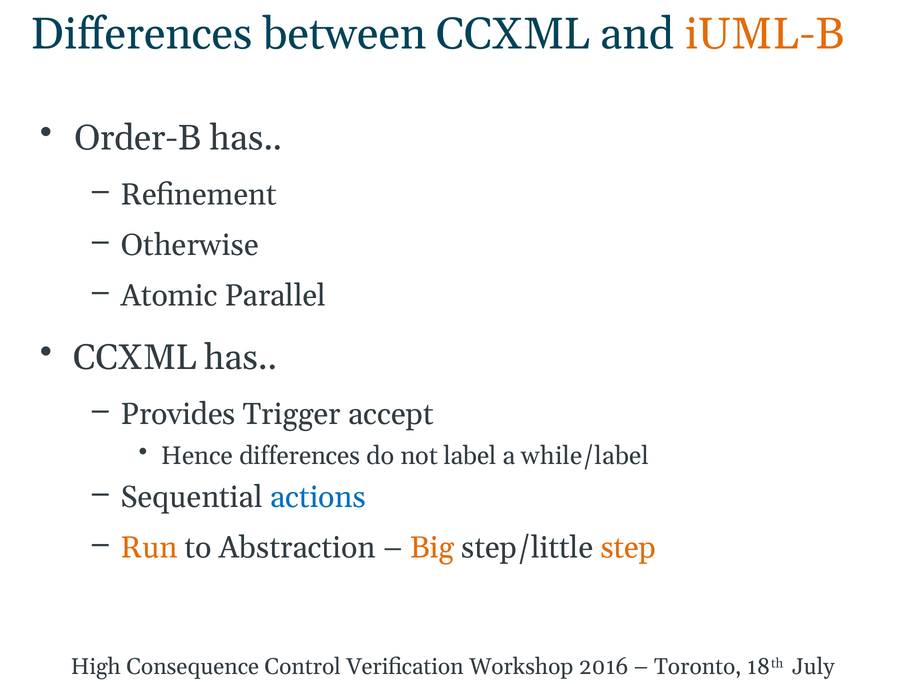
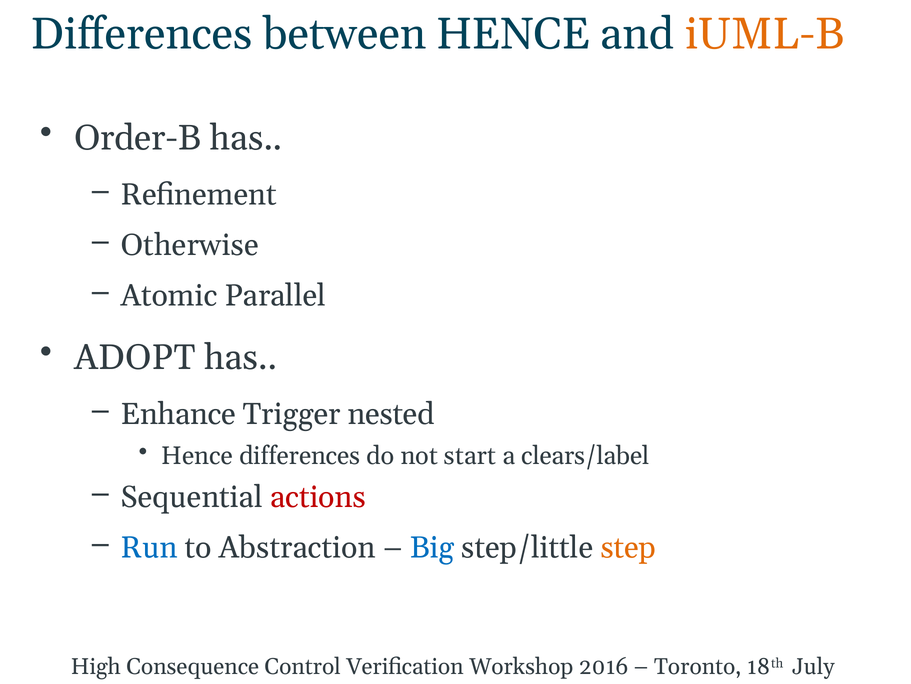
between CCXML: CCXML -> HENCE
CCXML at (135, 357): CCXML -> ADOPT
Provides: Provides -> Enhance
accept: accept -> nested
label: label -> start
while/label: while/label -> clears/label
actions colour: blue -> red
Run colour: orange -> blue
Big colour: orange -> blue
